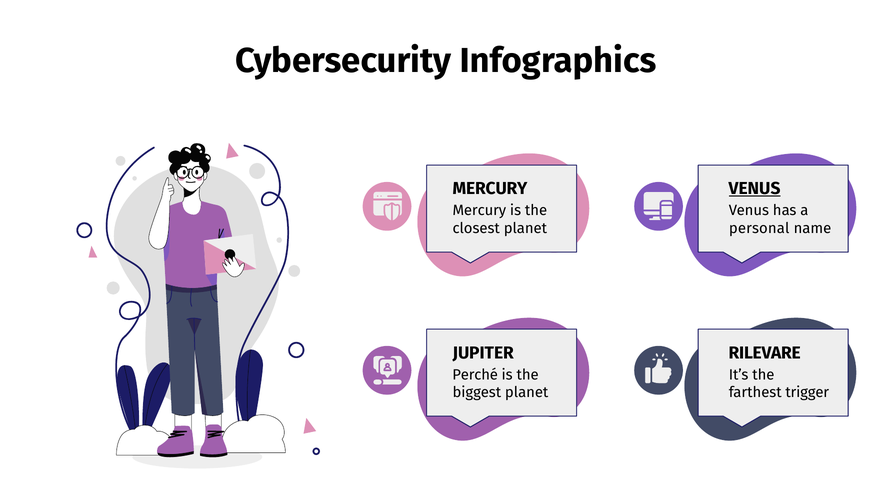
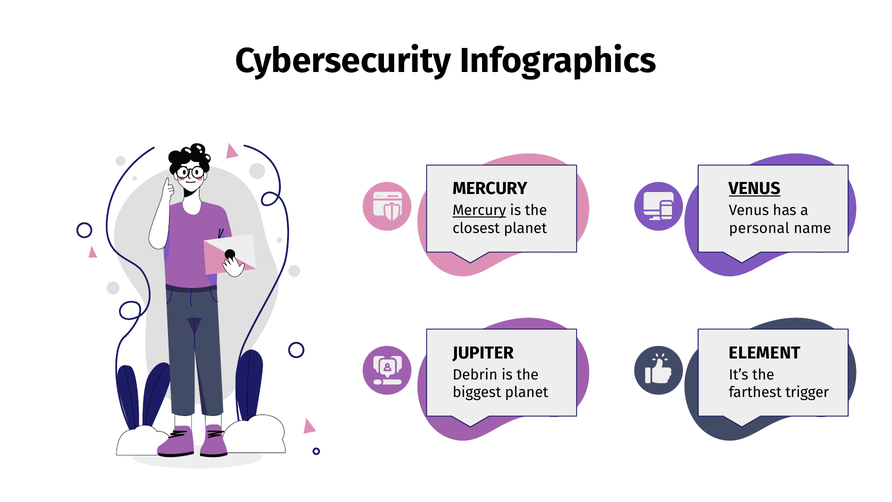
Mercury at (479, 210) underline: none -> present
RILEVARE: RILEVARE -> ELEMENT
Perché: Perché -> Debrin
